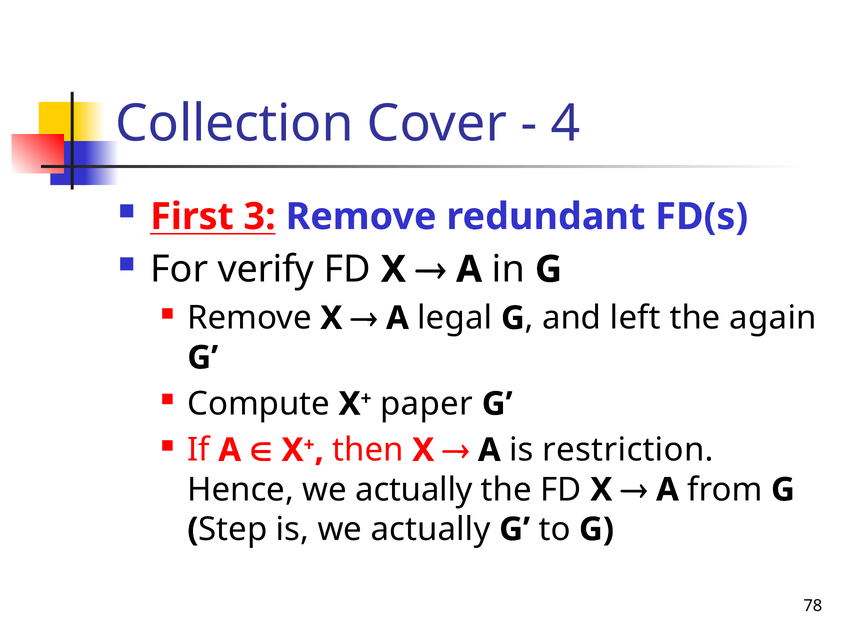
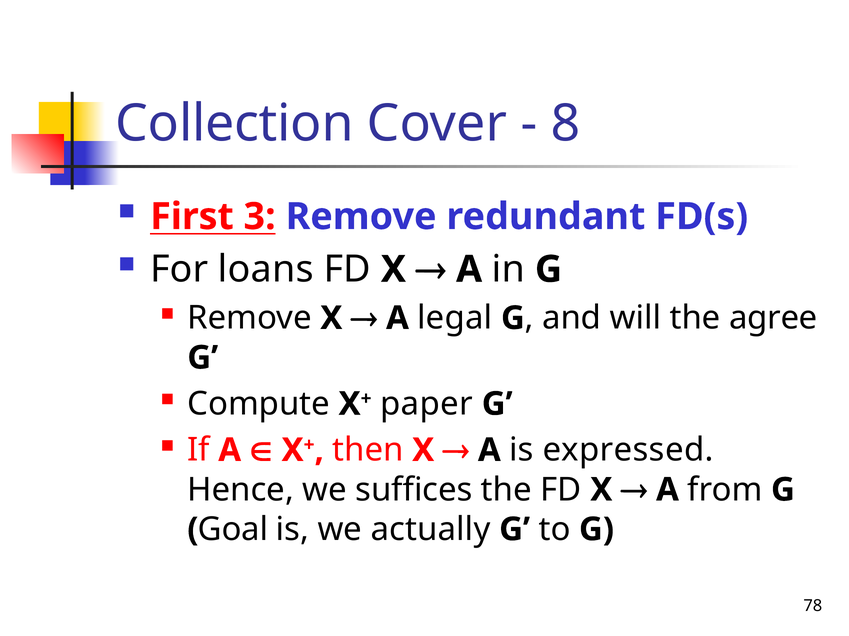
4: 4 -> 8
verify: verify -> loans
left: left -> will
again: again -> agree
restriction: restriction -> expressed
Hence we actually: actually -> suffices
Step: Step -> Goal
